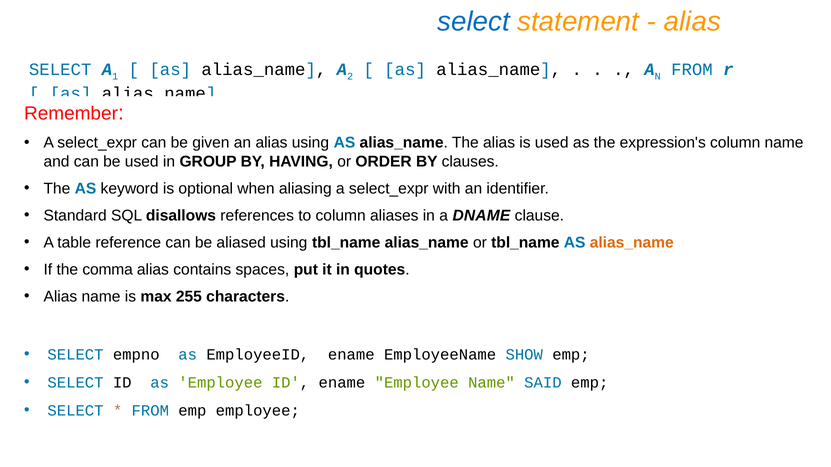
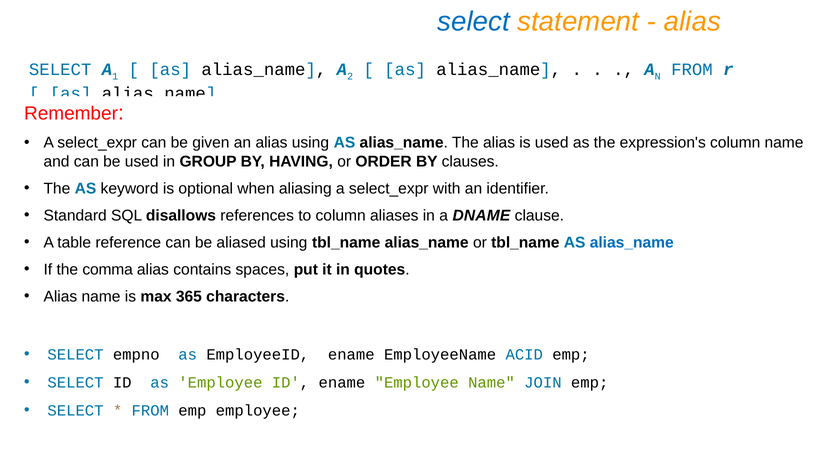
alias_name at (632, 243) colour: orange -> blue
255: 255 -> 365
SHOW: SHOW -> ACID
SAID: SAID -> JOIN
